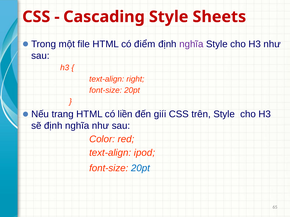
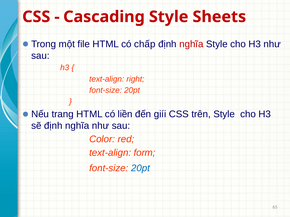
điểm: điểm -> chấp
nghĩa at (191, 44) colour: purple -> red
ipod: ipod -> form
